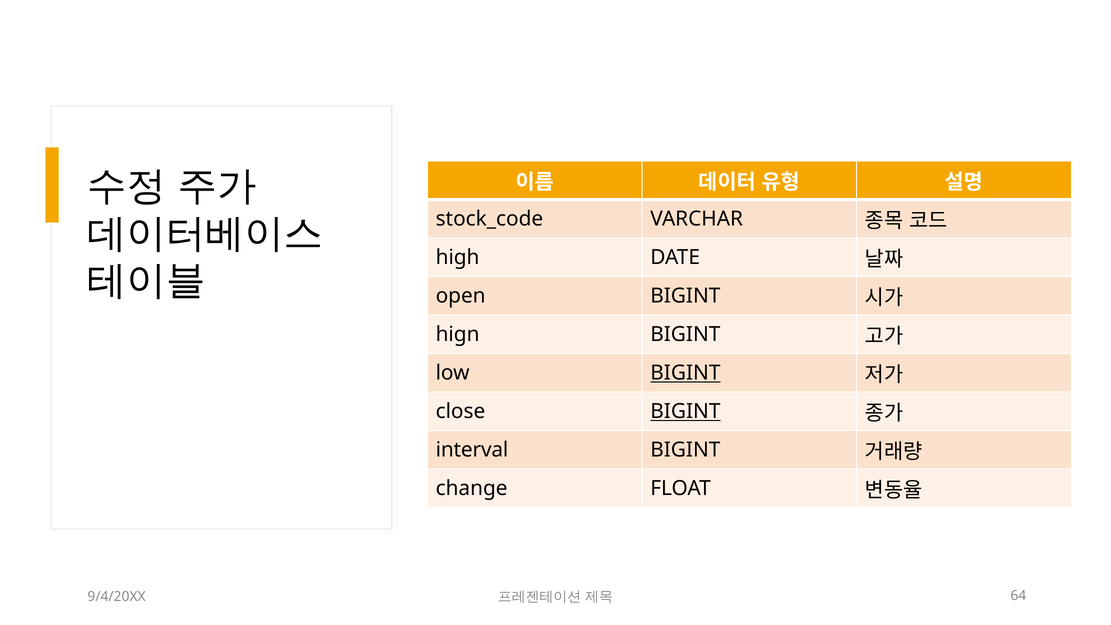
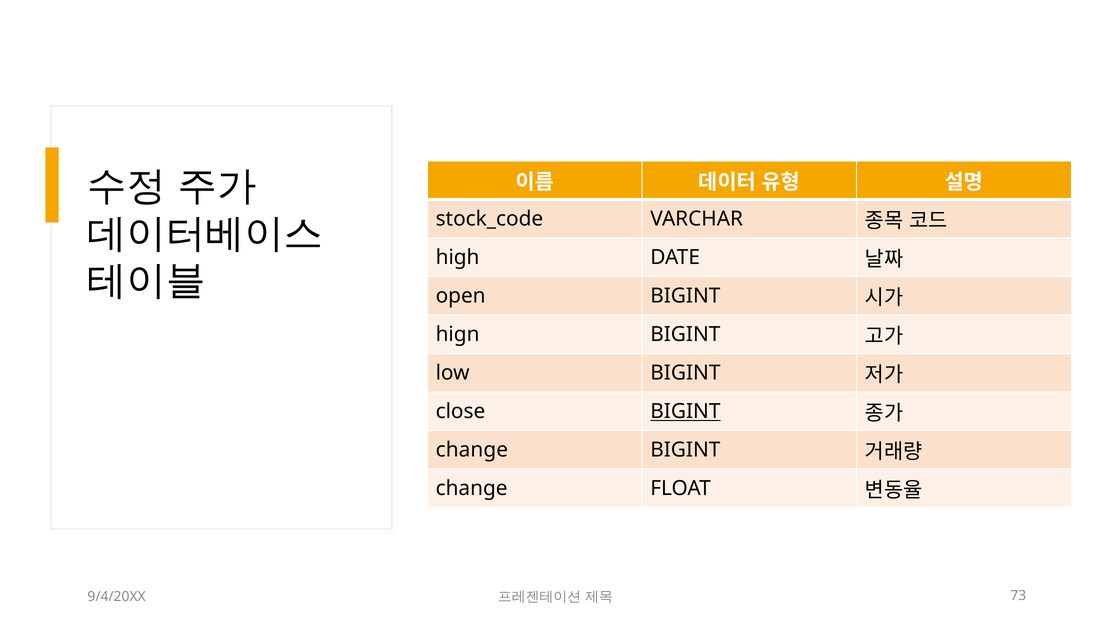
BIGINT at (685, 373) underline: present -> none
interval at (472, 450): interval -> change
64: 64 -> 73
